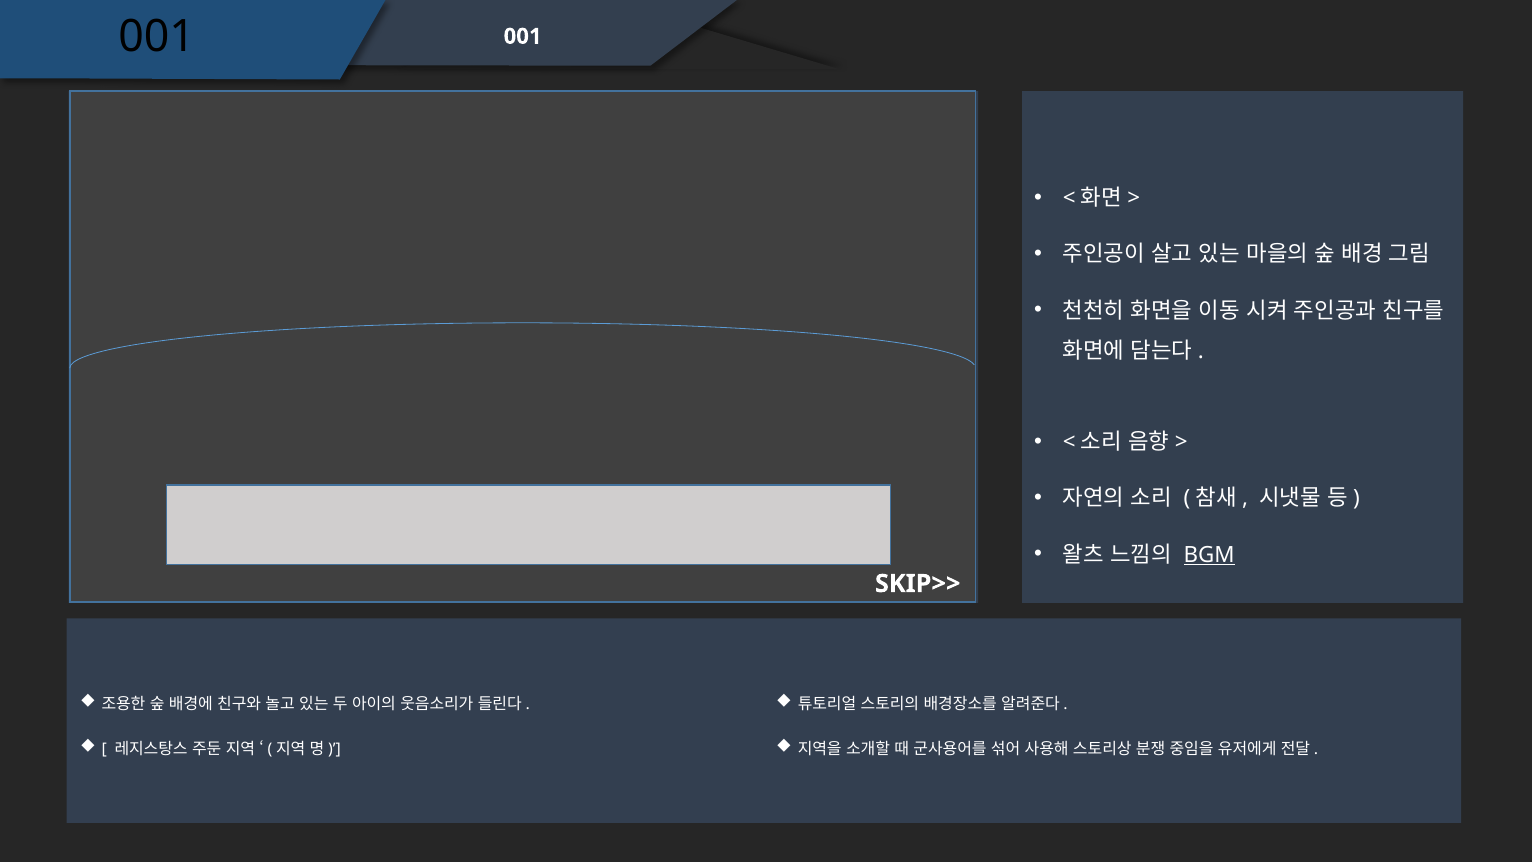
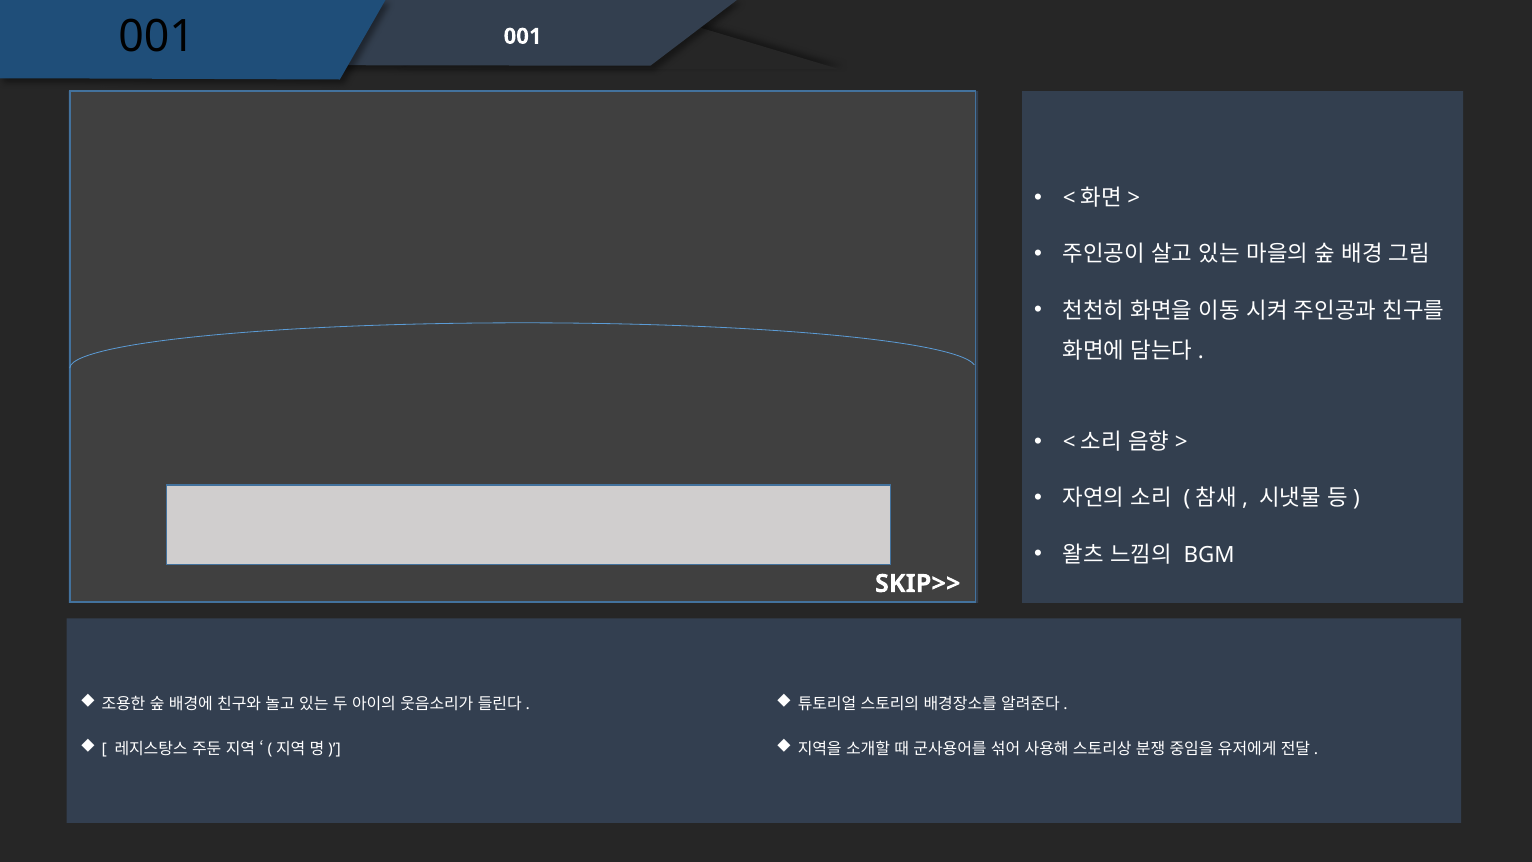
BGM underline: present -> none
